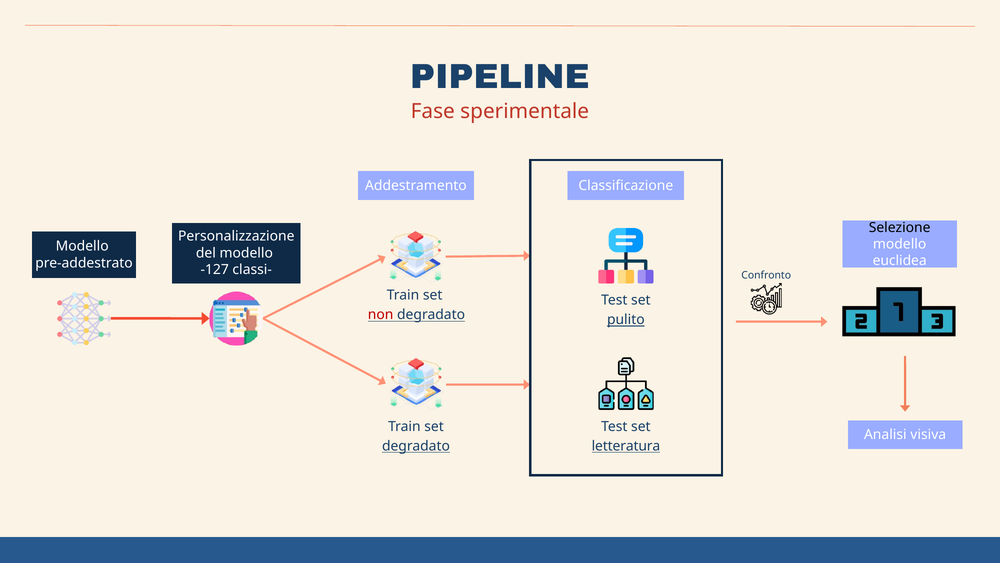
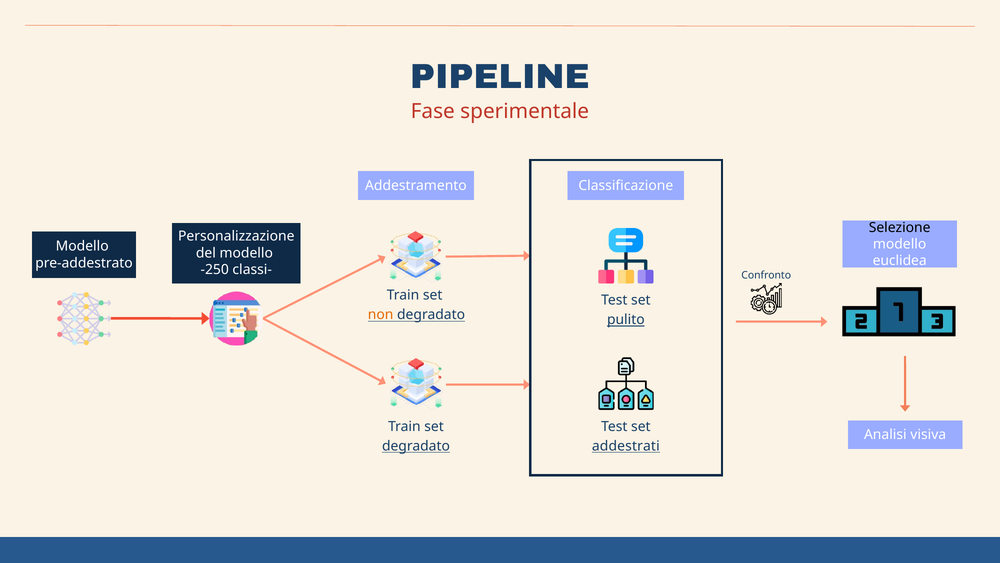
-127: -127 -> -250
non colour: red -> orange
letteratura: letteratura -> addestrati
